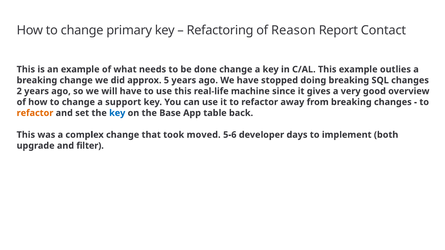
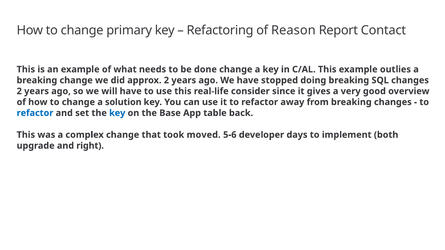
approx 5: 5 -> 2
machine: machine -> consider
support: support -> solution
refactor at (35, 113) colour: orange -> blue
filter: filter -> right
